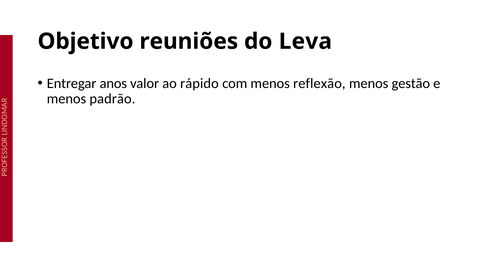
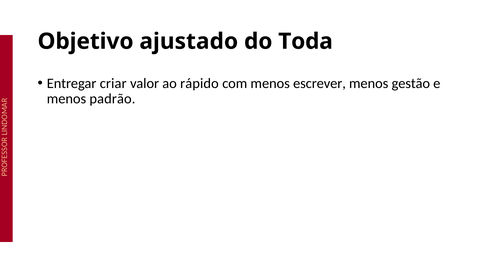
reuniões: reuniões -> ajustado
Leva: Leva -> Toda
anos: anos -> criar
reflexão: reflexão -> escrever
